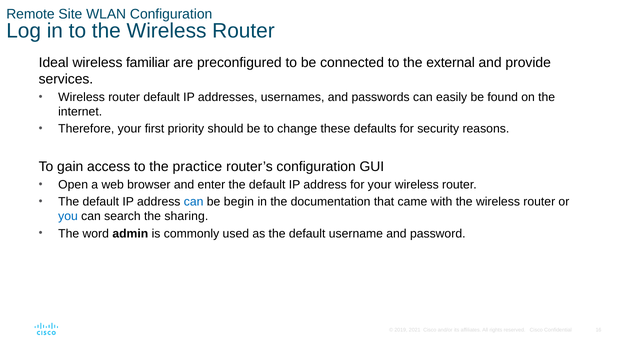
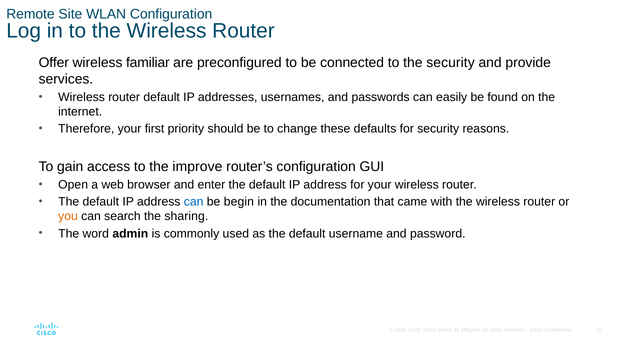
Ideal: Ideal -> Offer
the external: external -> security
practice: practice -> improve
you colour: blue -> orange
